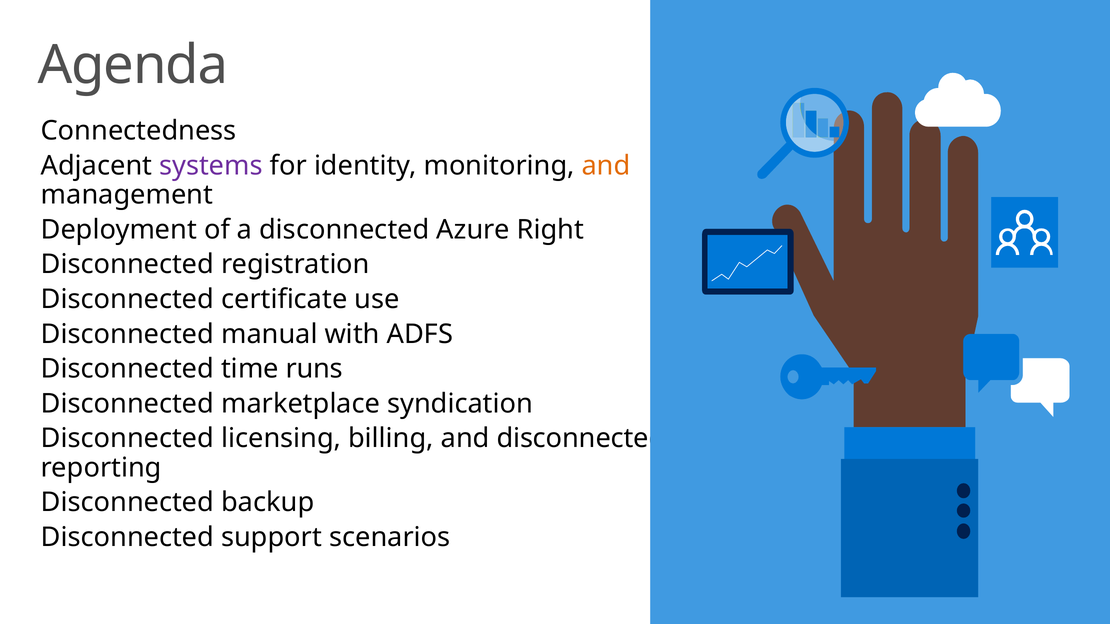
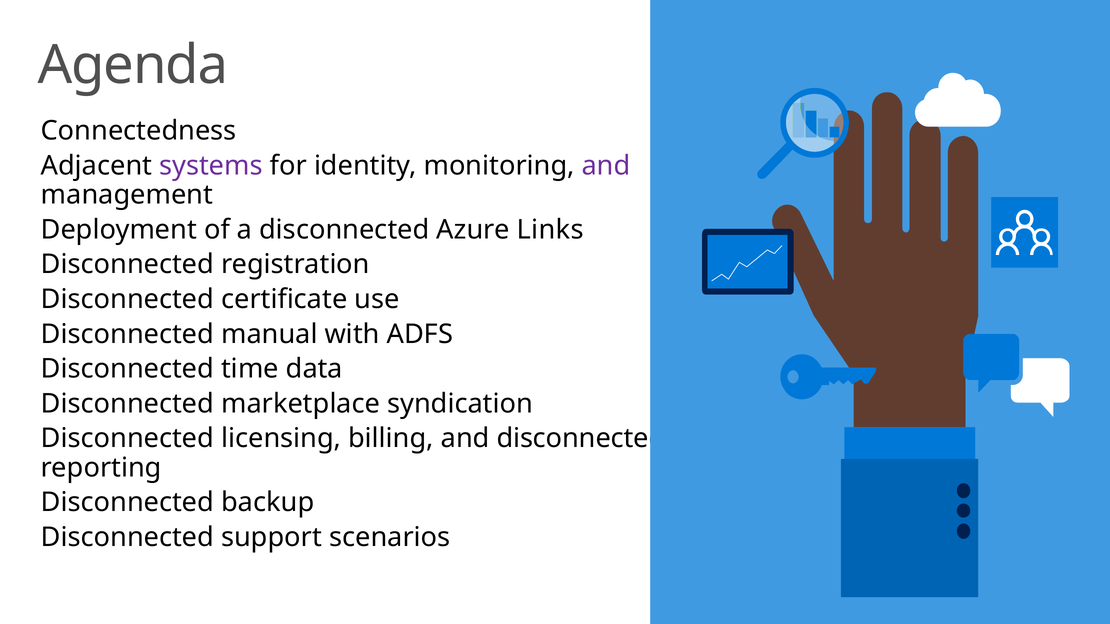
and at (606, 166) colour: orange -> purple
Right: Right -> Links
runs: runs -> data
